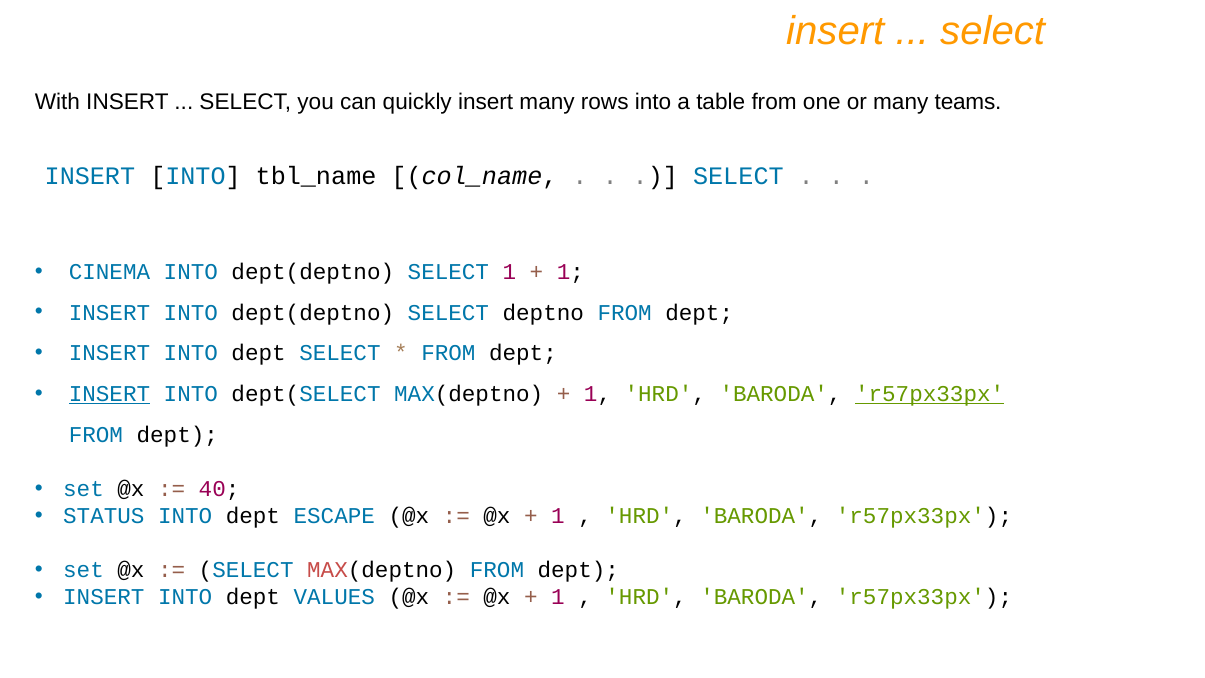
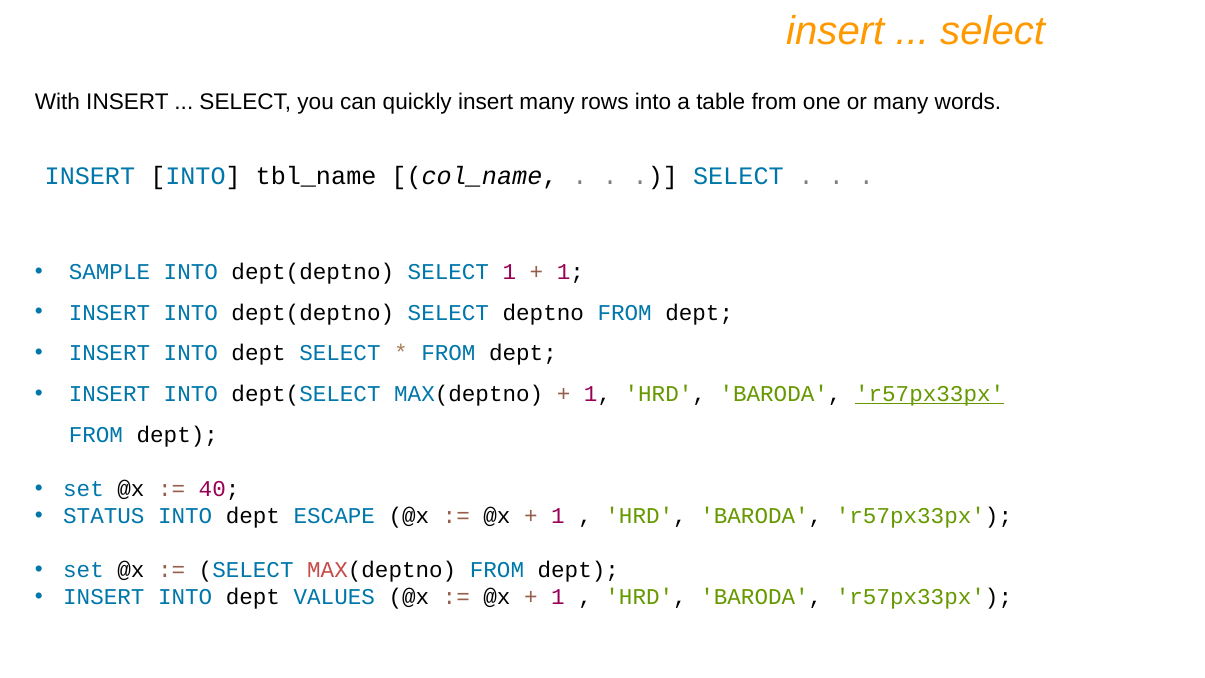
teams: teams -> words
CINEMA: CINEMA -> SAMPLE
INSERT at (109, 394) underline: present -> none
